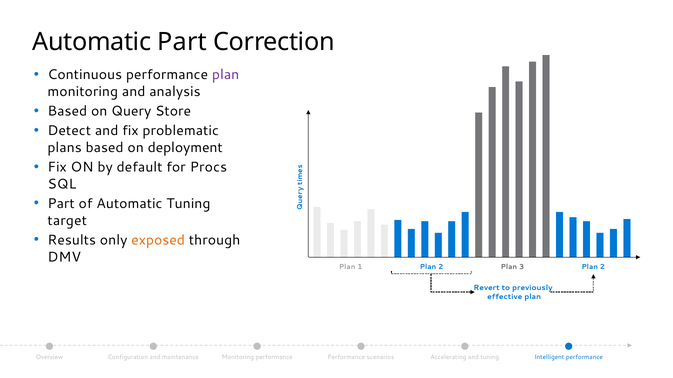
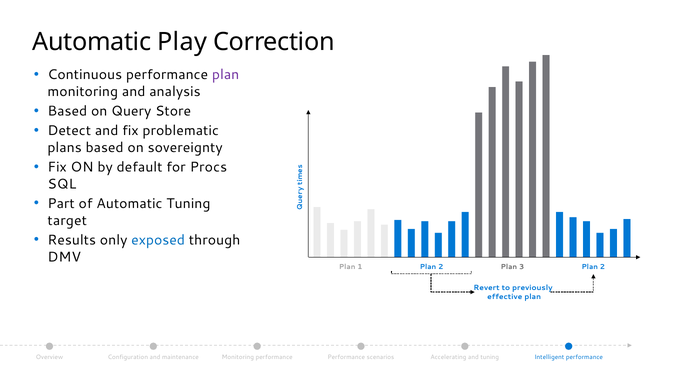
Automatic Part: Part -> Play
deployment: deployment -> sovereignty
exposed colour: orange -> blue
